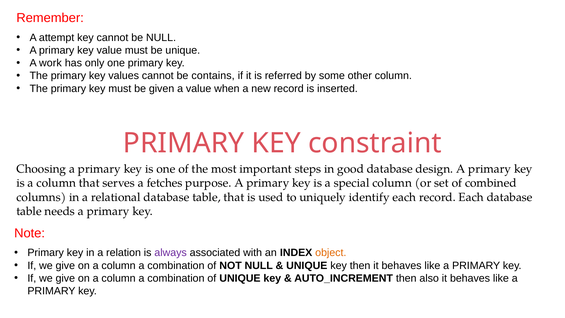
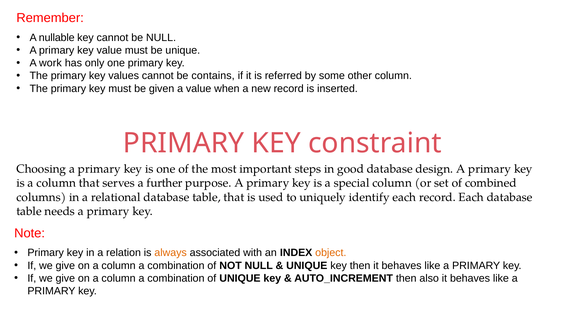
attempt: attempt -> nullable
fetches: fetches -> further
always colour: purple -> orange
